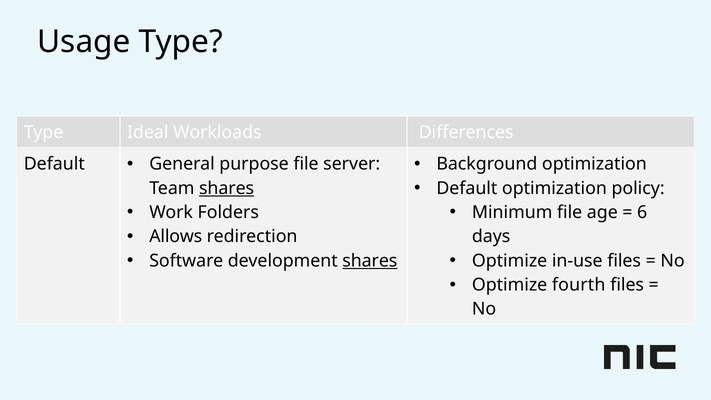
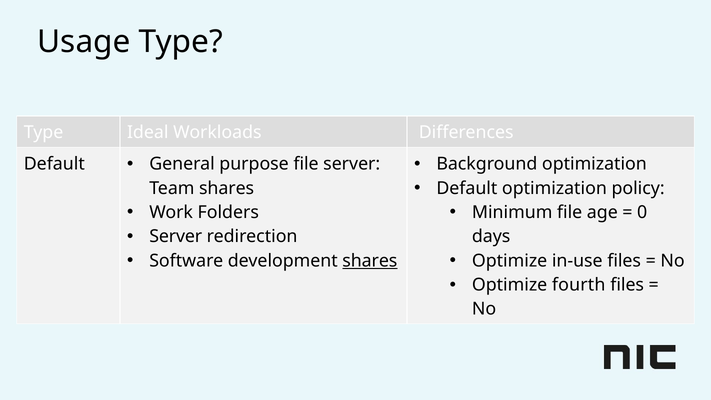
shares at (227, 188) underline: present -> none
6: 6 -> 0
Allows at (176, 236): Allows -> Server
